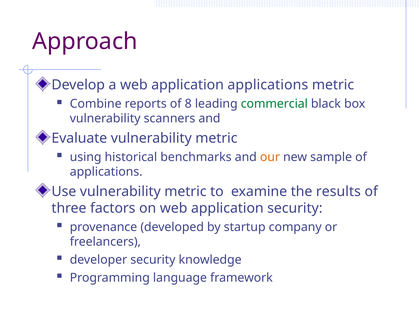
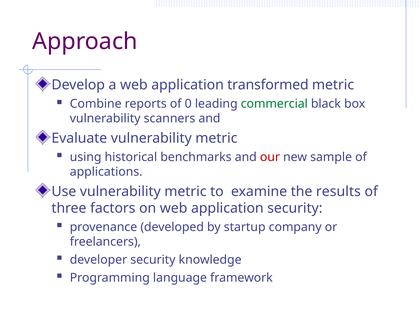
application applications: applications -> transformed
8: 8 -> 0
our colour: orange -> red
